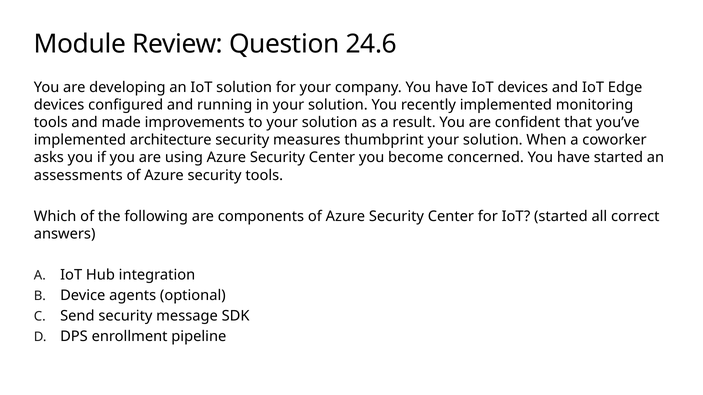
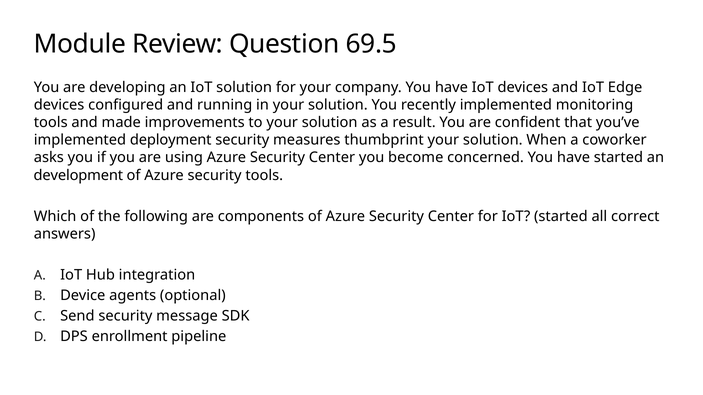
24.6: 24.6 -> 69.5
architecture: architecture -> deployment
assessments: assessments -> development
